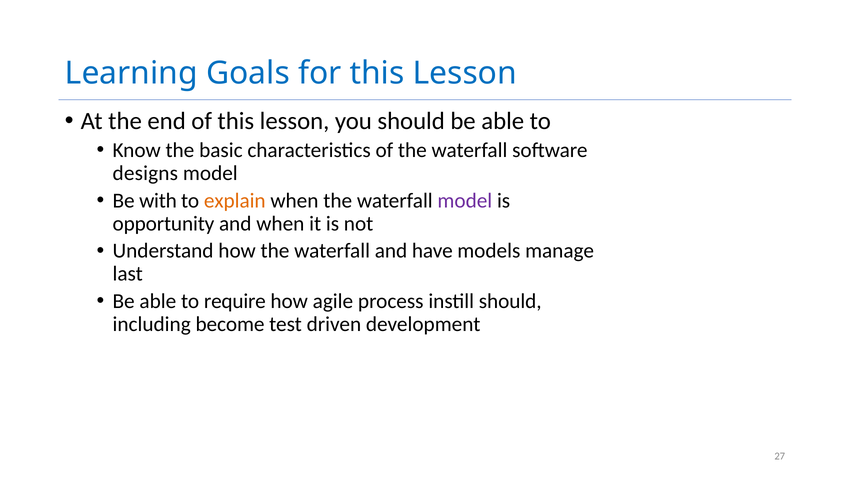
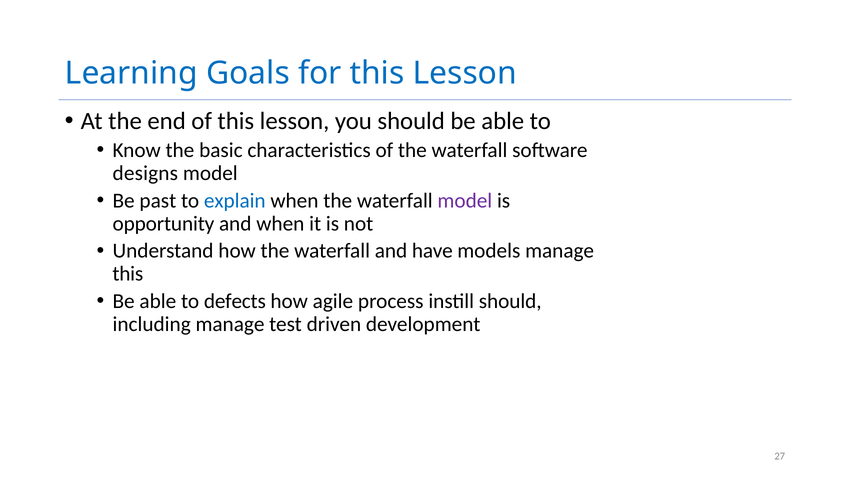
with: with -> past
explain colour: orange -> blue
last at (128, 274): last -> this
require: require -> defects
including become: become -> manage
